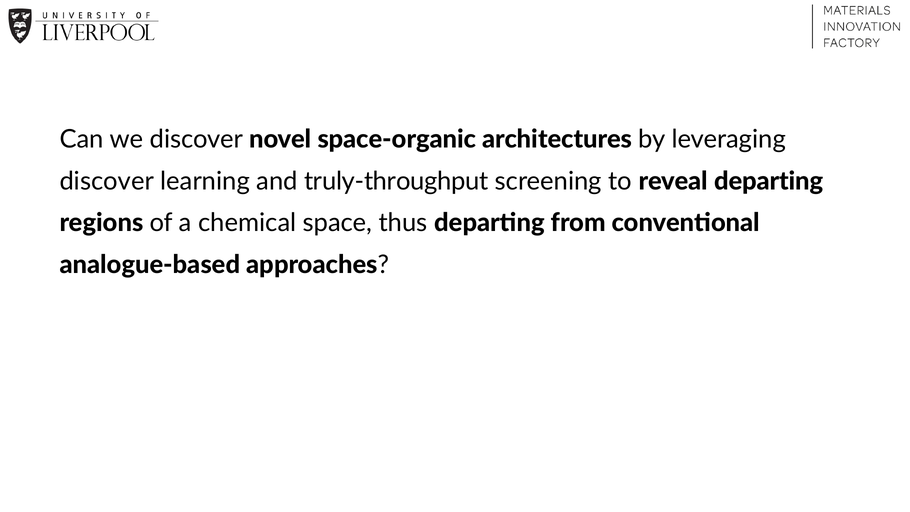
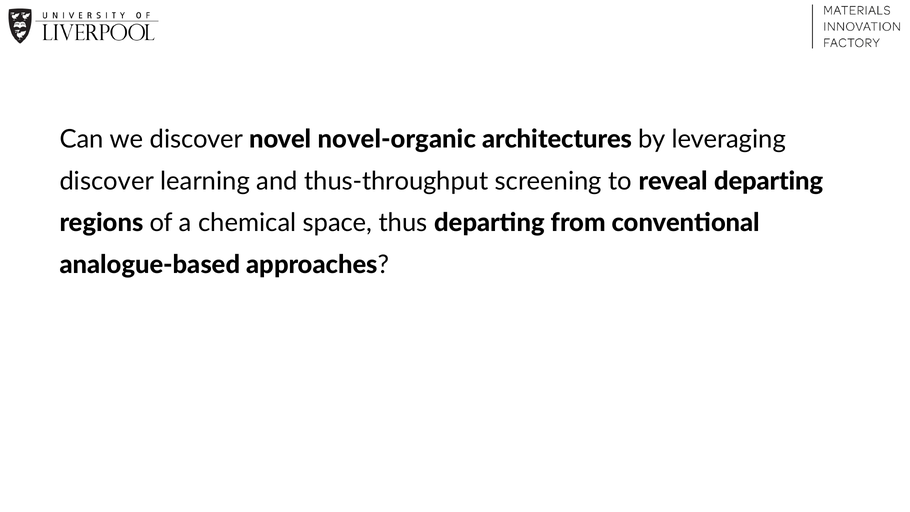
space-organic: space-organic -> novel-organic
truly-throughput: truly-throughput -> thus-throughput
